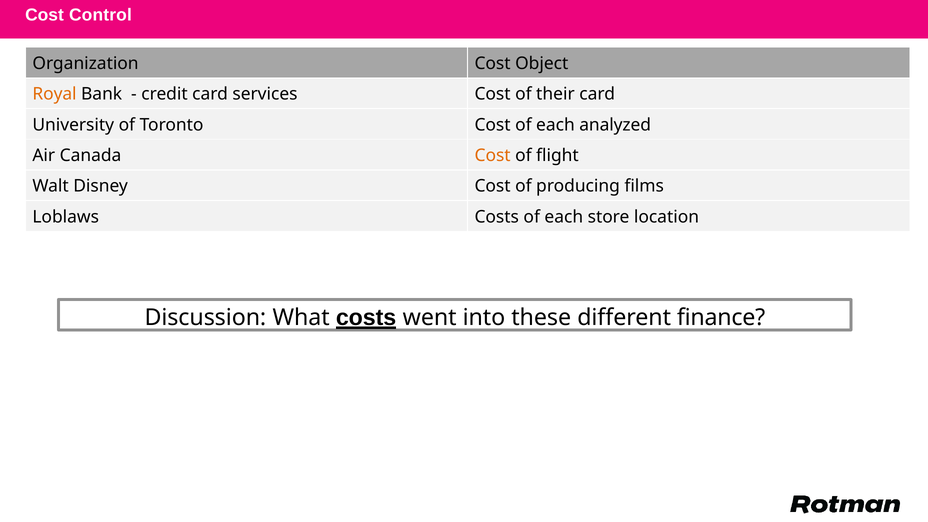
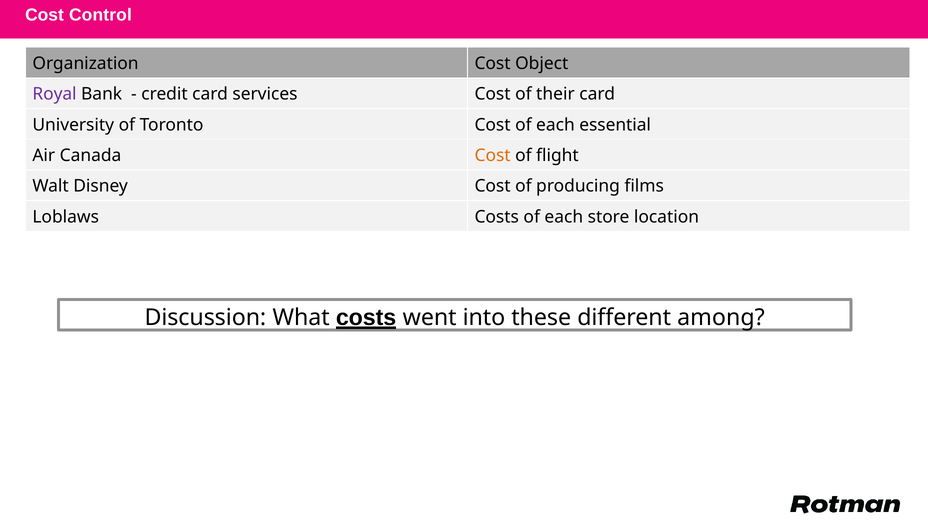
Royal colour: orange -> purple
analyzed: analyzed -> essential
finance: finance -> among
